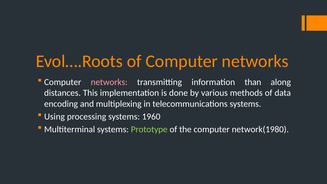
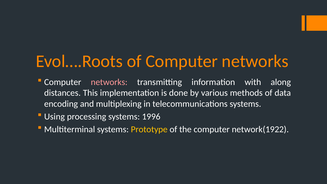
than: than -> with
1960: 1960 -> 1996
Prototype colour: light green -> yellow
network(1980: network(1980 -> network(1922
